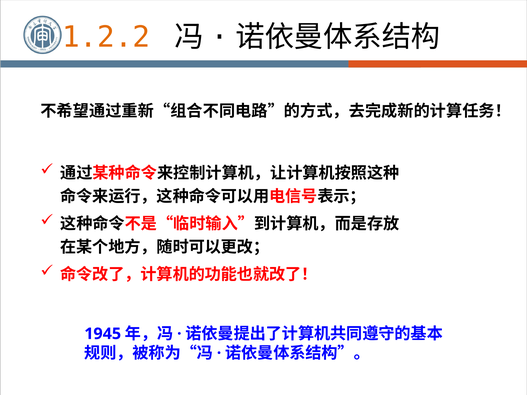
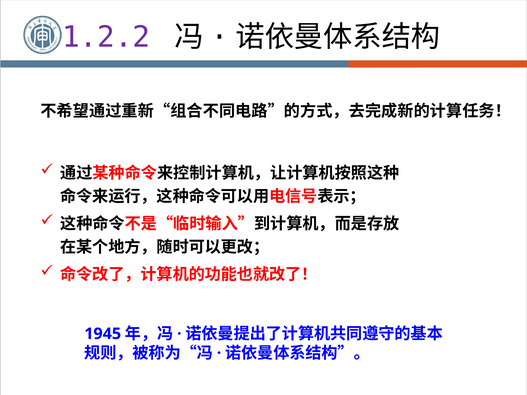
1.2.2 colour: orange -> purple
